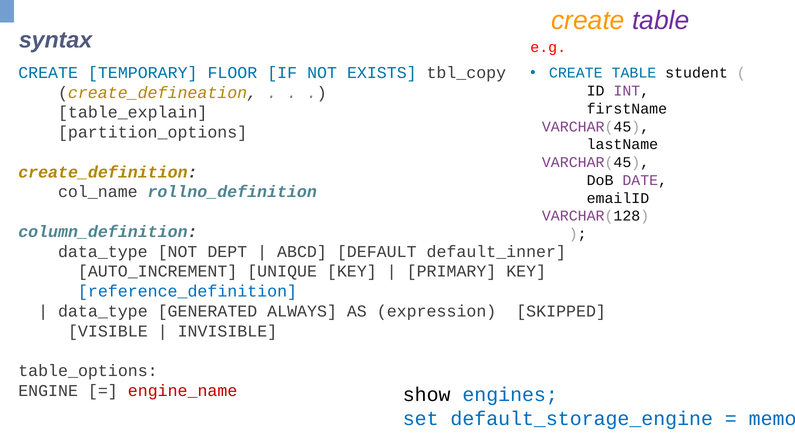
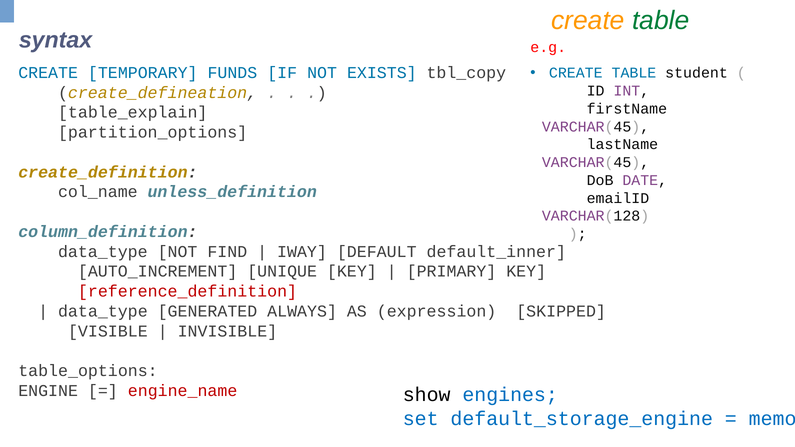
table at (661, 21) colour: purple -> green
FLOOR: FLOOR -> FUNDS
rollno_definition: rollno_definition -> unless_definition
DEPT: DEPT -> FIND
ABCD: ABCD -> IWAY
reference_definition colour: blue -> red
